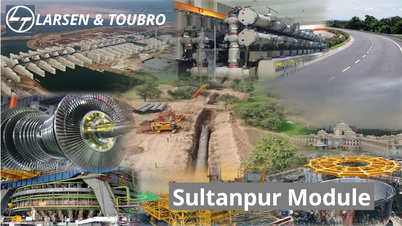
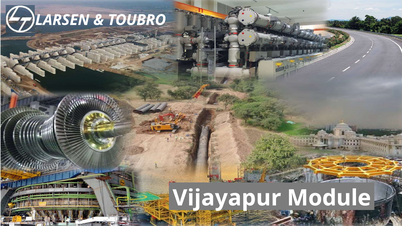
Sultanpur: Sultanpur -> Vijayapur
